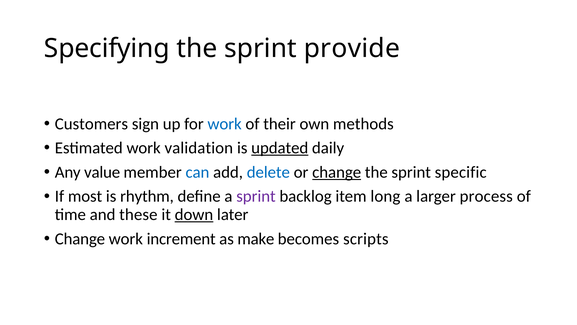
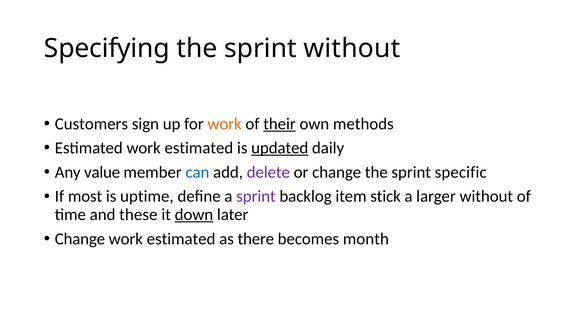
sprint provide: provide -> without
work at (225, 124) colour: blue -> orange
their underline: none -> present
Estimated work validation: validation -> estimated
delete colour: blue -> purple
change at (337, 172) underline: present -> none
rhythm: rhythm -> uptime
long: long -> stick
larger process: process -> without
increment at (181, 238): increment -> estimated
make: make -> there
scripts: scripts -> month
